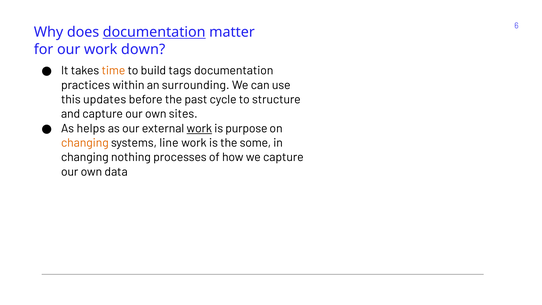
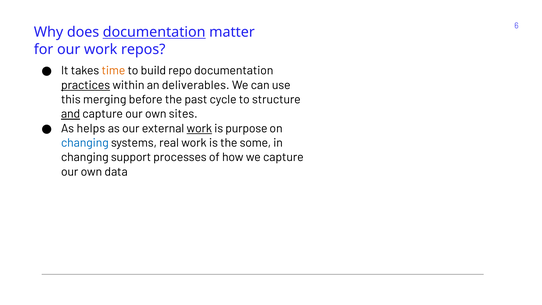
down: down -> repos
tags: tags -> repo
practices underline: none -> present
surrounding: surrounding -> deliverables
updates: updates -> merging
and underline: none -> present
changing at (85, 143) colour: orange -> blue
line: line -> real
nothing: nothing -> support
